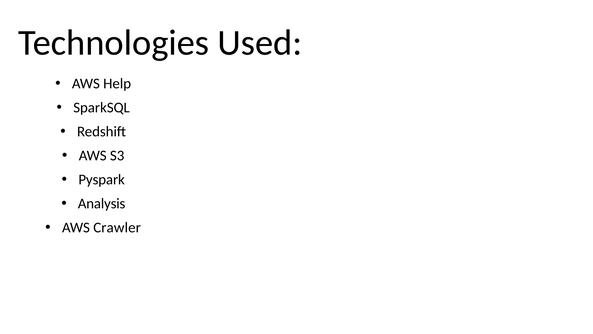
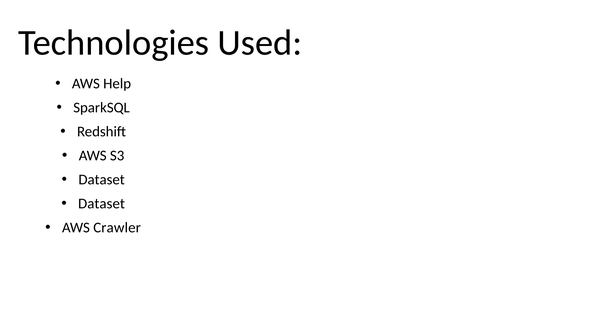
Pyspark at (102, 179): Pyspark -> Dataset
Analysis at (102, 203): Analysis -> Dataset
